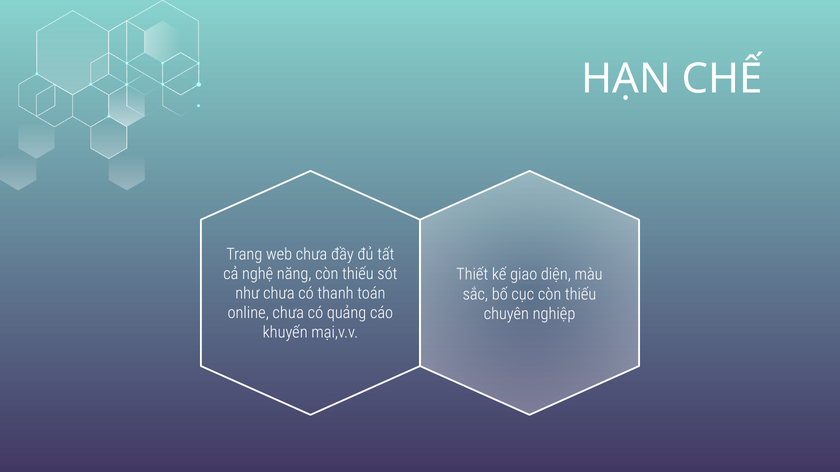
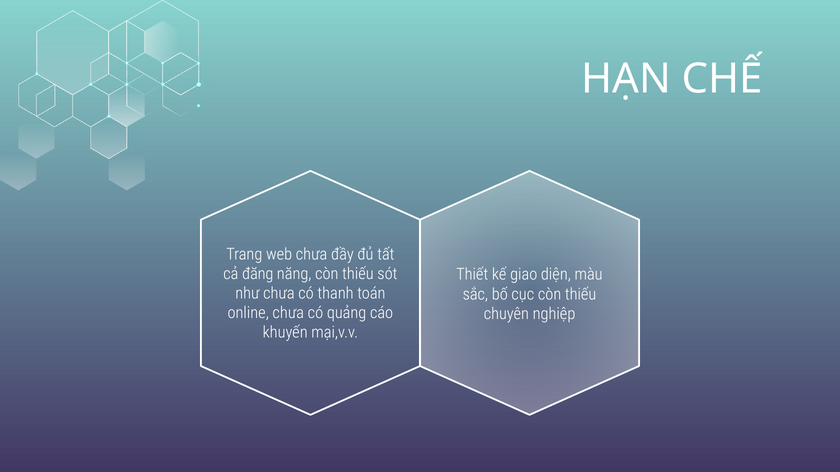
nghệ: nghệ -> đăng
